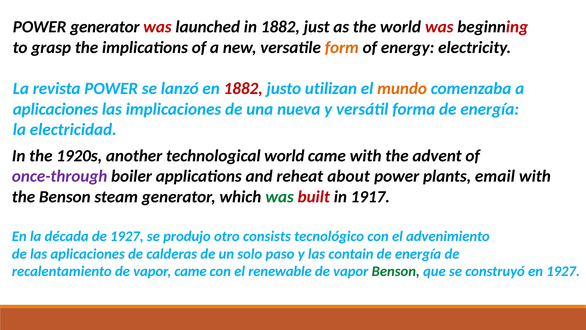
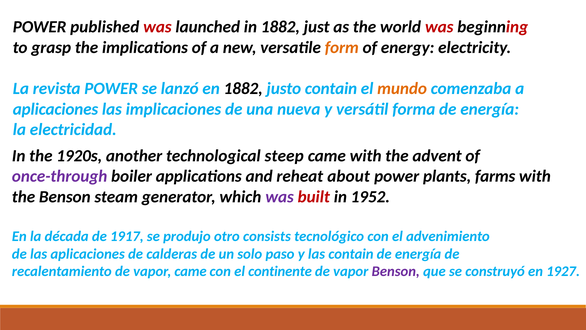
POWER generator: generator -> published
1882 at (243, 88) colour: red -> black
justo utilizan: utilizan -> contain
technological world: world -> steep
email: email -> farms
was at (280, 197) colour: green -> purple
1917: 1917 -> 1952
de 1927: 1927 -> 1917
renewable: renewable -> continente
Benson at (396, 271) colour: green -> purple
